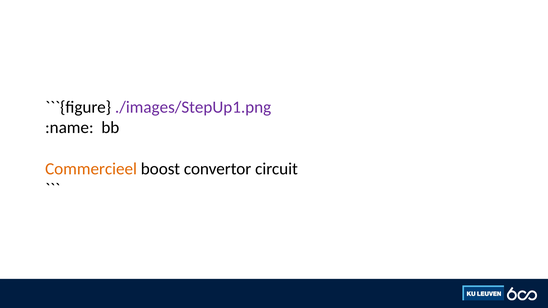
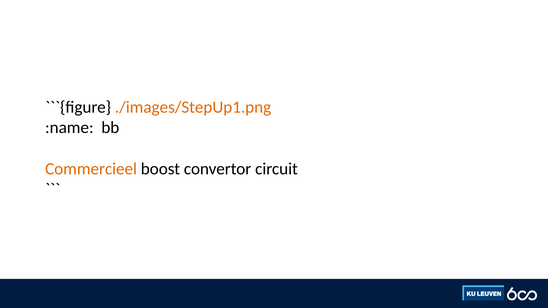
./images/StepUp1.png colour: purple -> orange
